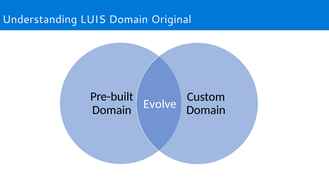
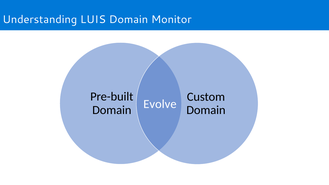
Original: Original -> Monitor
